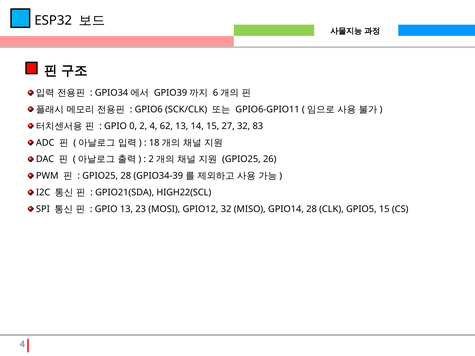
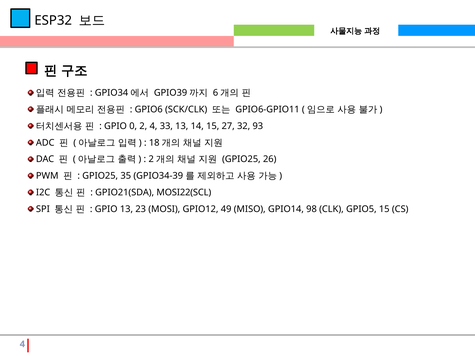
62: 62 -> 33
83: 83 -> 93
GPIO25 28: 28 -> 35
HIGH22(SCL: HIGH22(SCL -> MOSI22(SCL
GPIO12 32: 32 -> 49
GPIO14 28: 28 -> 98
